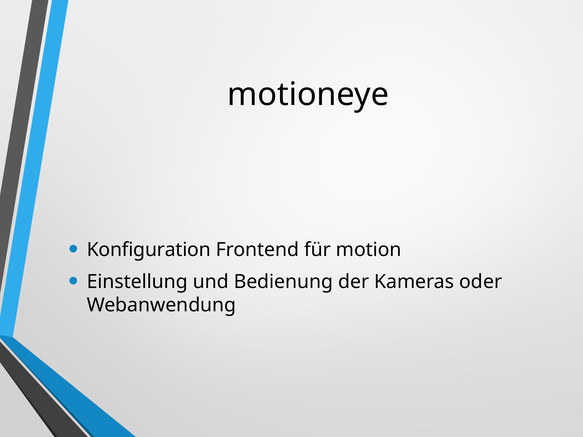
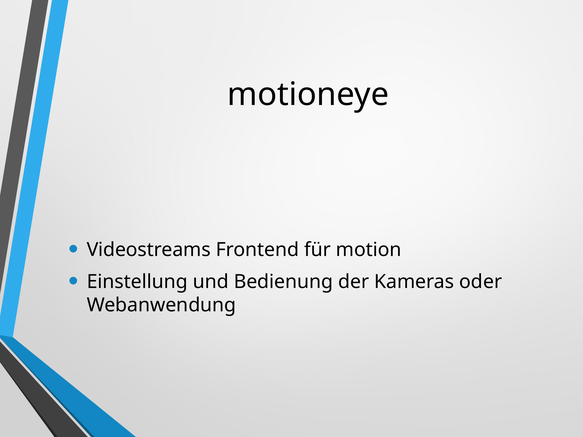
Konfiguration: Konfiguration -> Videostreams
